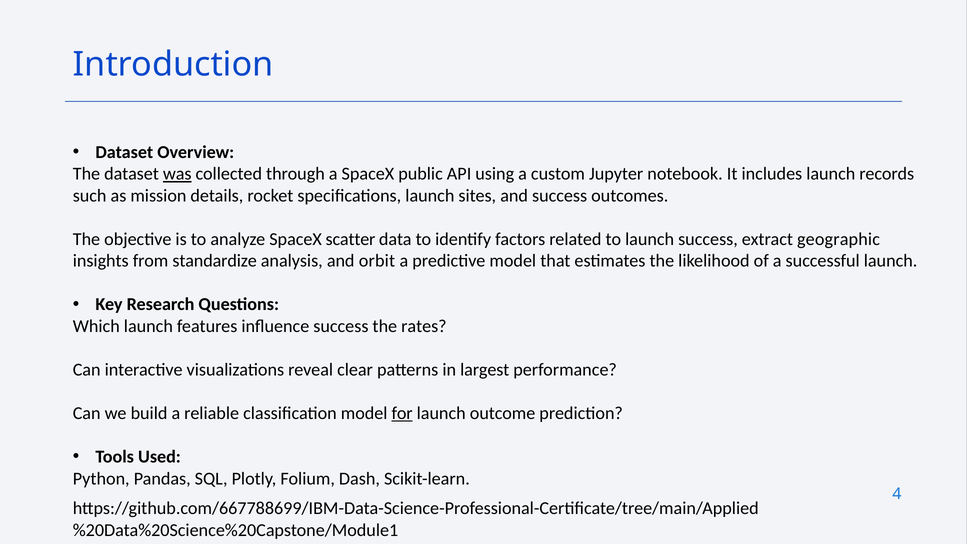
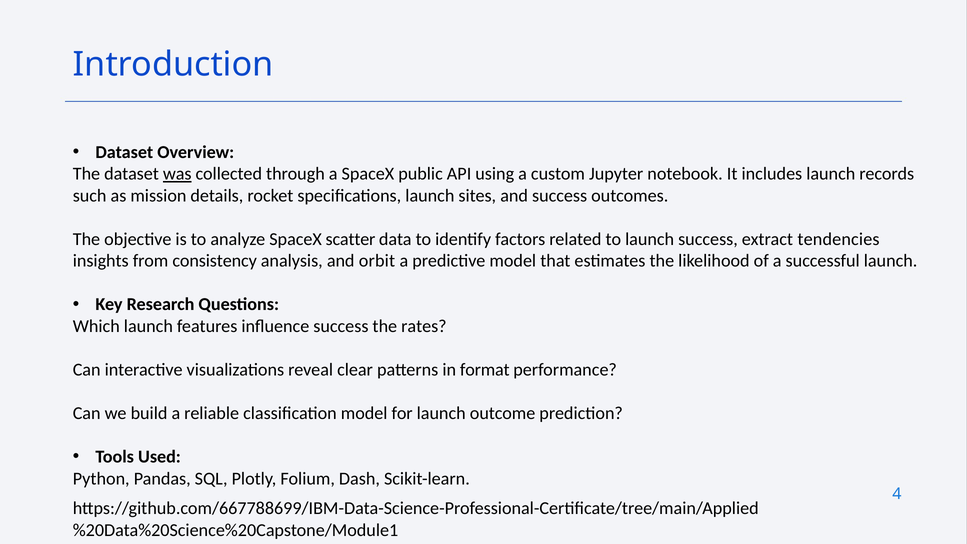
geographic: geographic -> tendencies
standardize: standardize -> consistency
largest: largest -> format
for underline: present -> none
